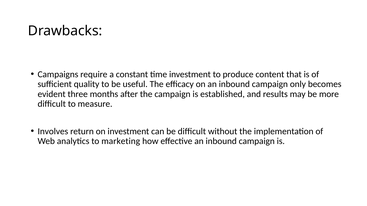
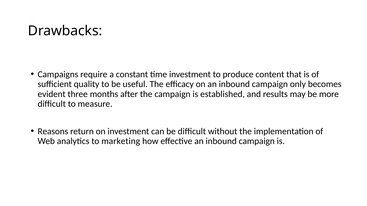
Involves: Involves -> Reasons
